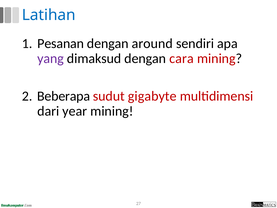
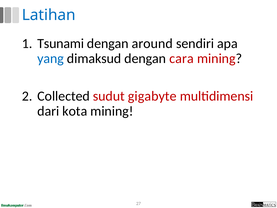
Pesanan: Pesanan -> Tsunami
yang colour: purple -> blue
Beberapa: Beberapa -> Collected
year: year -> kota
